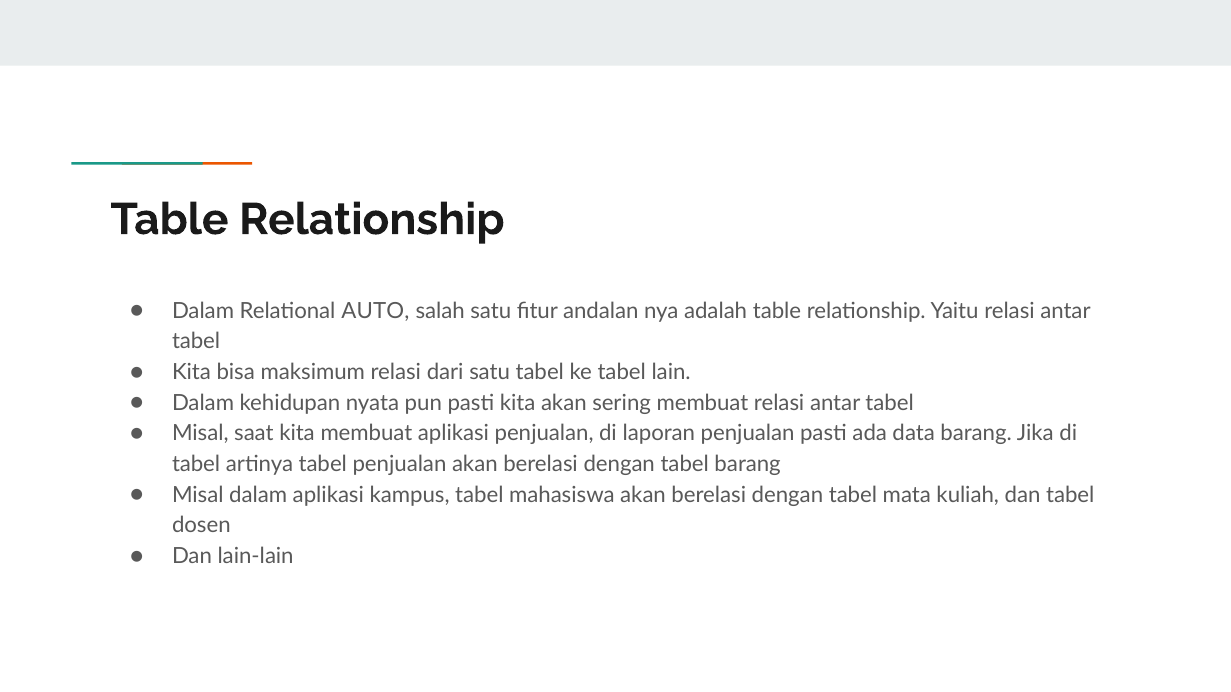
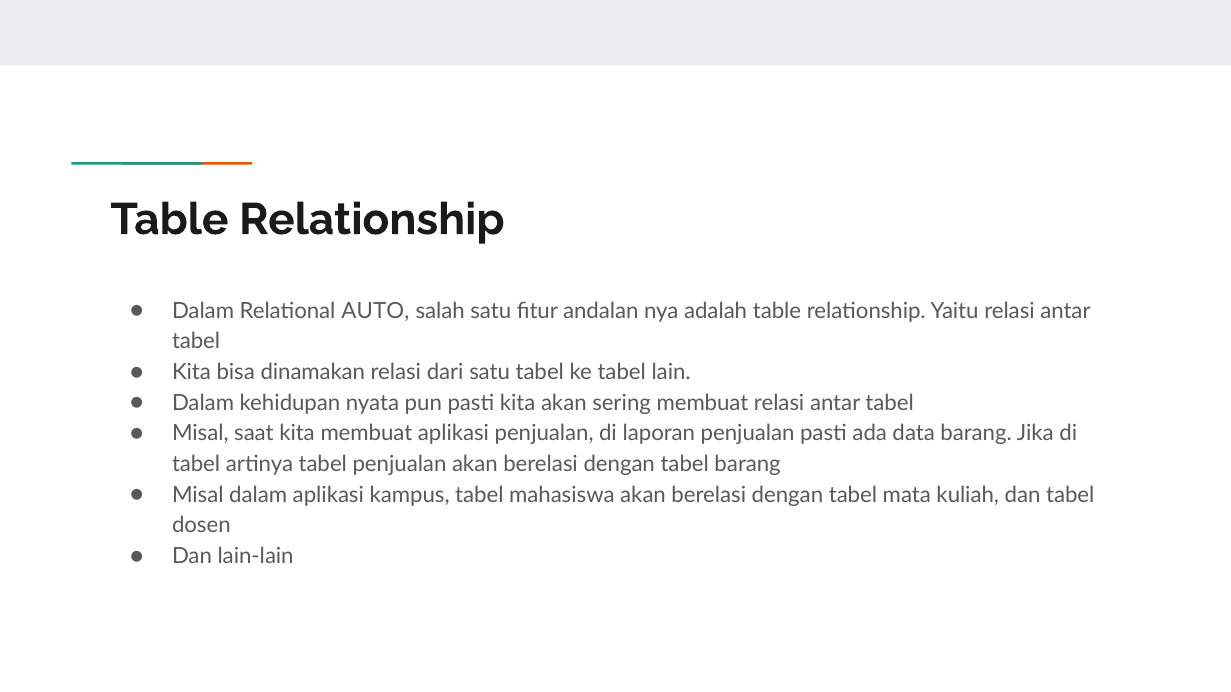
maksimum: maksimum -> dinamakan
